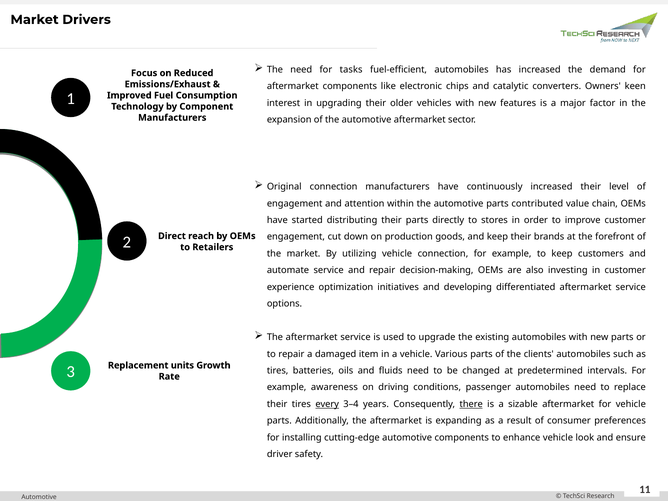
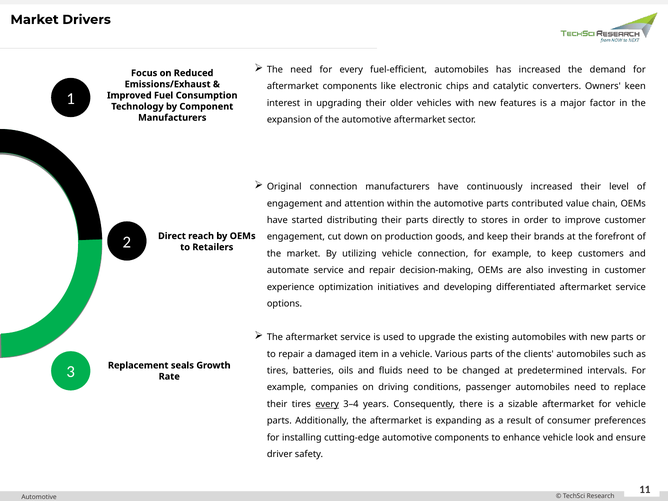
for tasks: tasks -> every
units: units -> seals
awareness: awareness -> companies
there underline: present -> none
